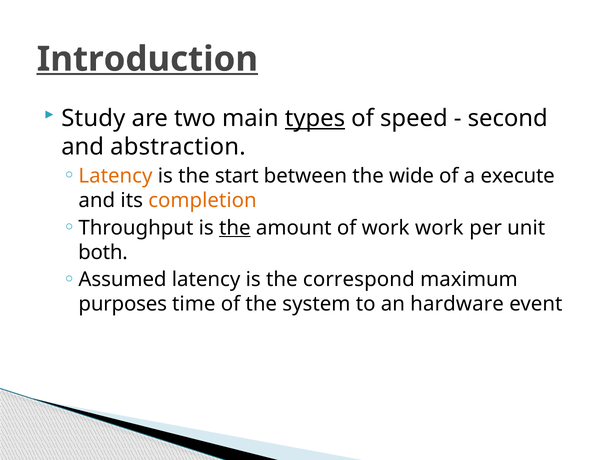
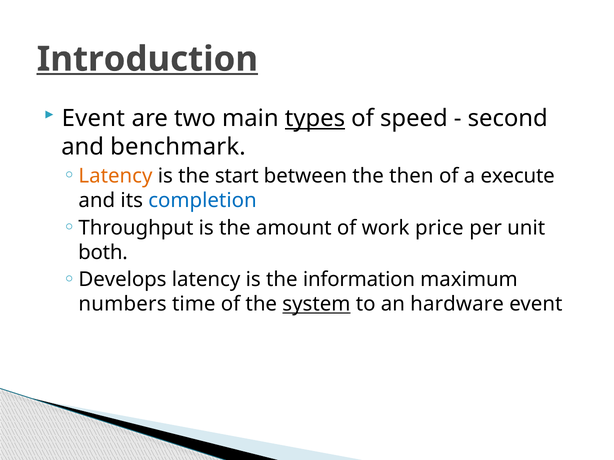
Study at (93, 118): Study -> Event
abstraction: abstraction -> benchmark
wide: wide -> then
completion colour: orange -> blue
the at (235, 228) underline: present -> none
work work: work -> price
Assumed: Assumed -> Develops
correspond: correspond -> information
purposes: purposes -> numbers
system underline: none -> present
